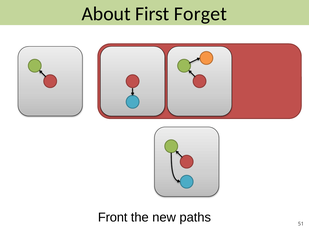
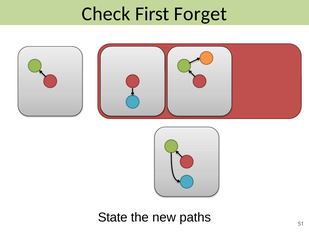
About: About -> Check
Front: Front -> State
